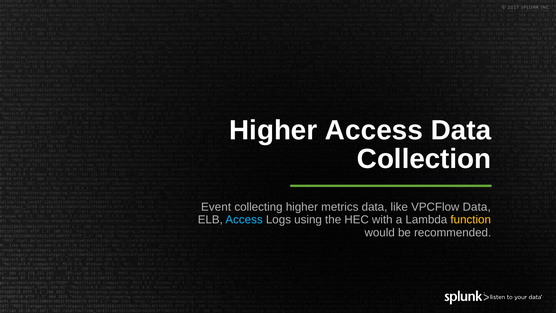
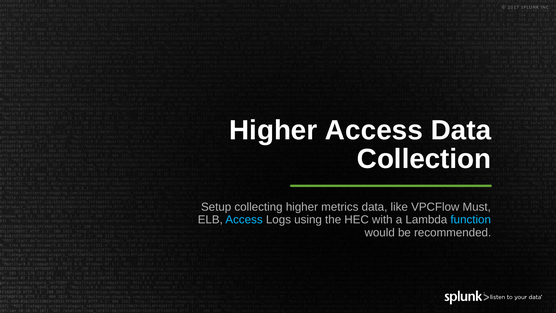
Event: Event -> Setup
VPCFlow Data: Data -> Must
function colour: yellow -> light blue
